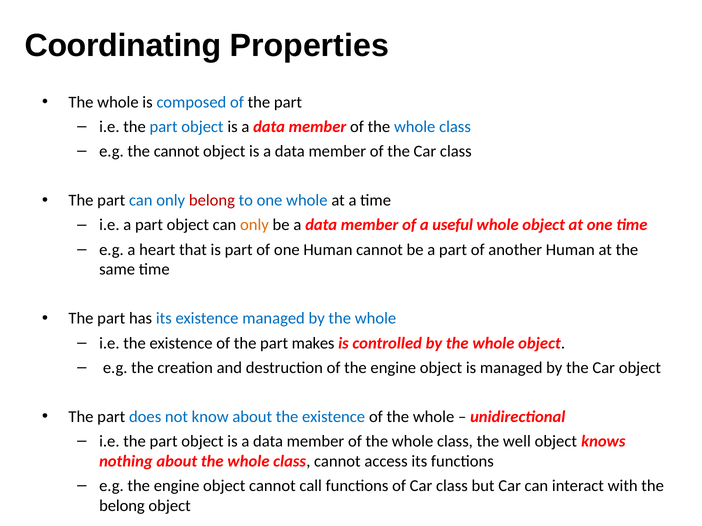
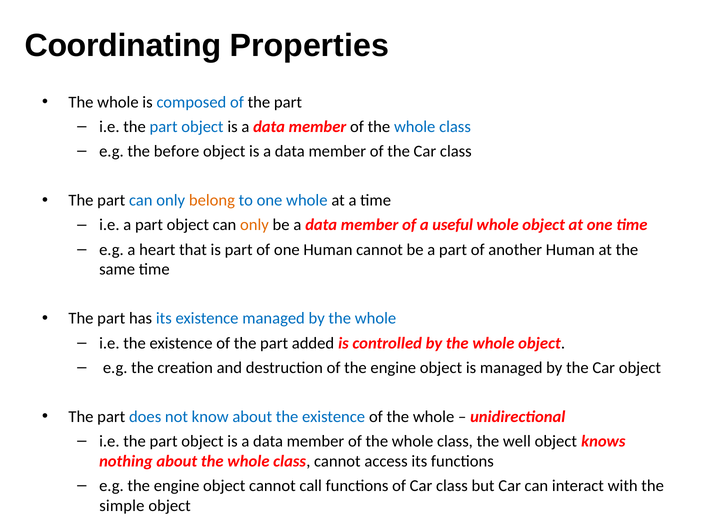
the cannot: cannot -> before
belong at (212, 201) colour: red -> orange
makes: makes -> added
belong at (122, 506): belong -> simple
